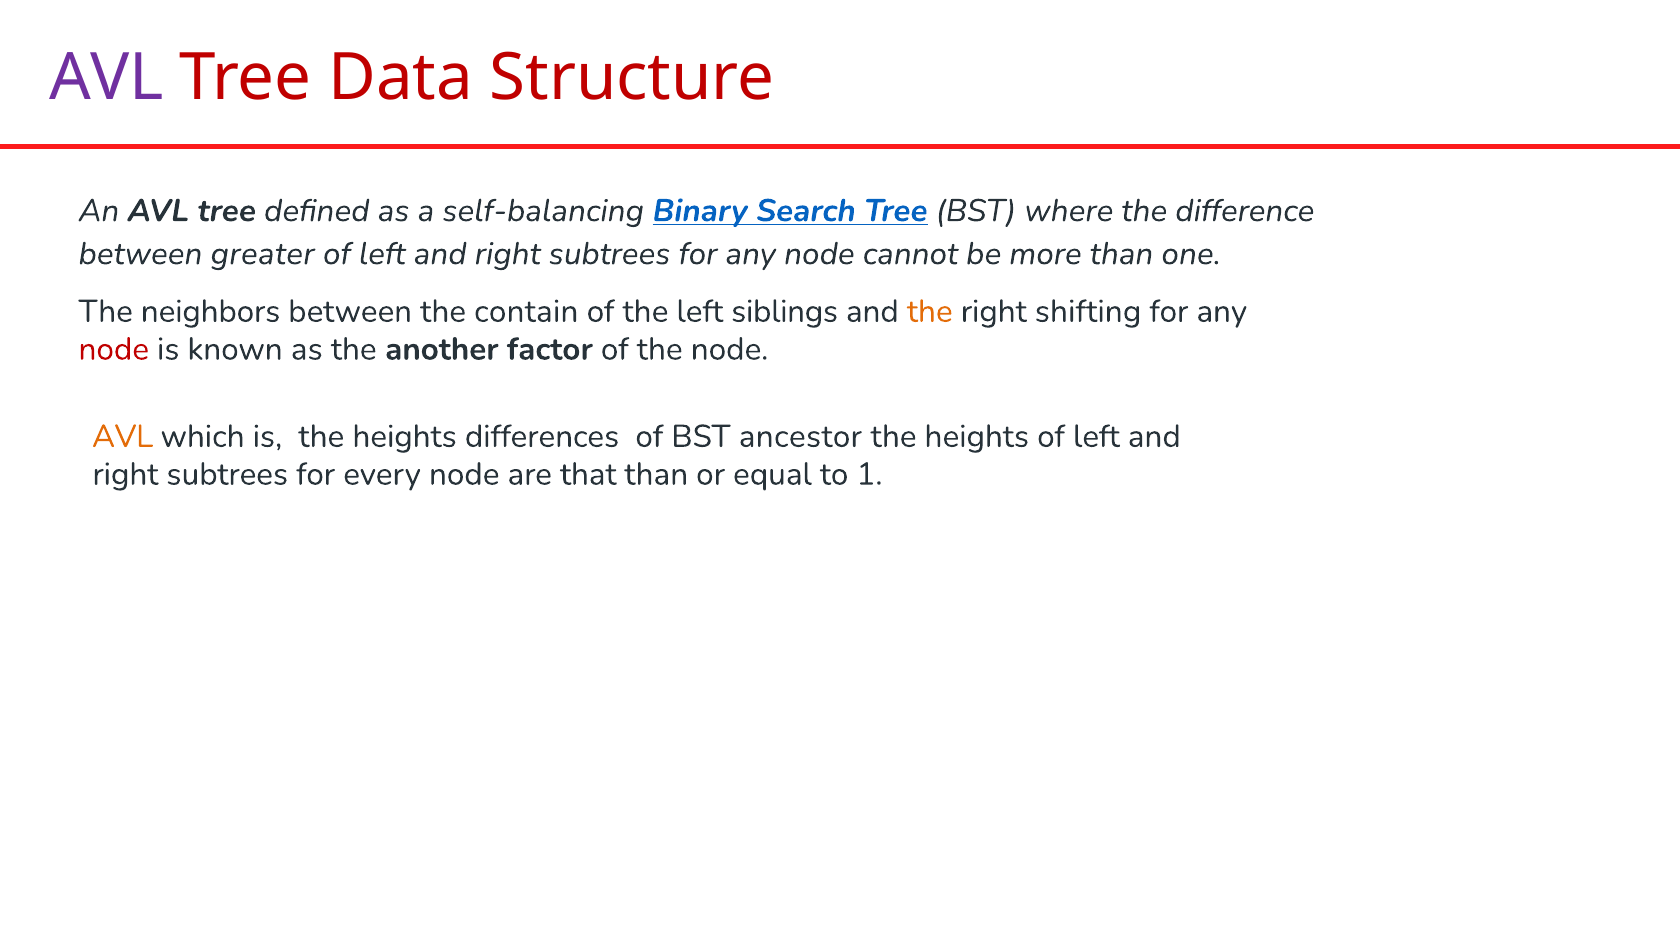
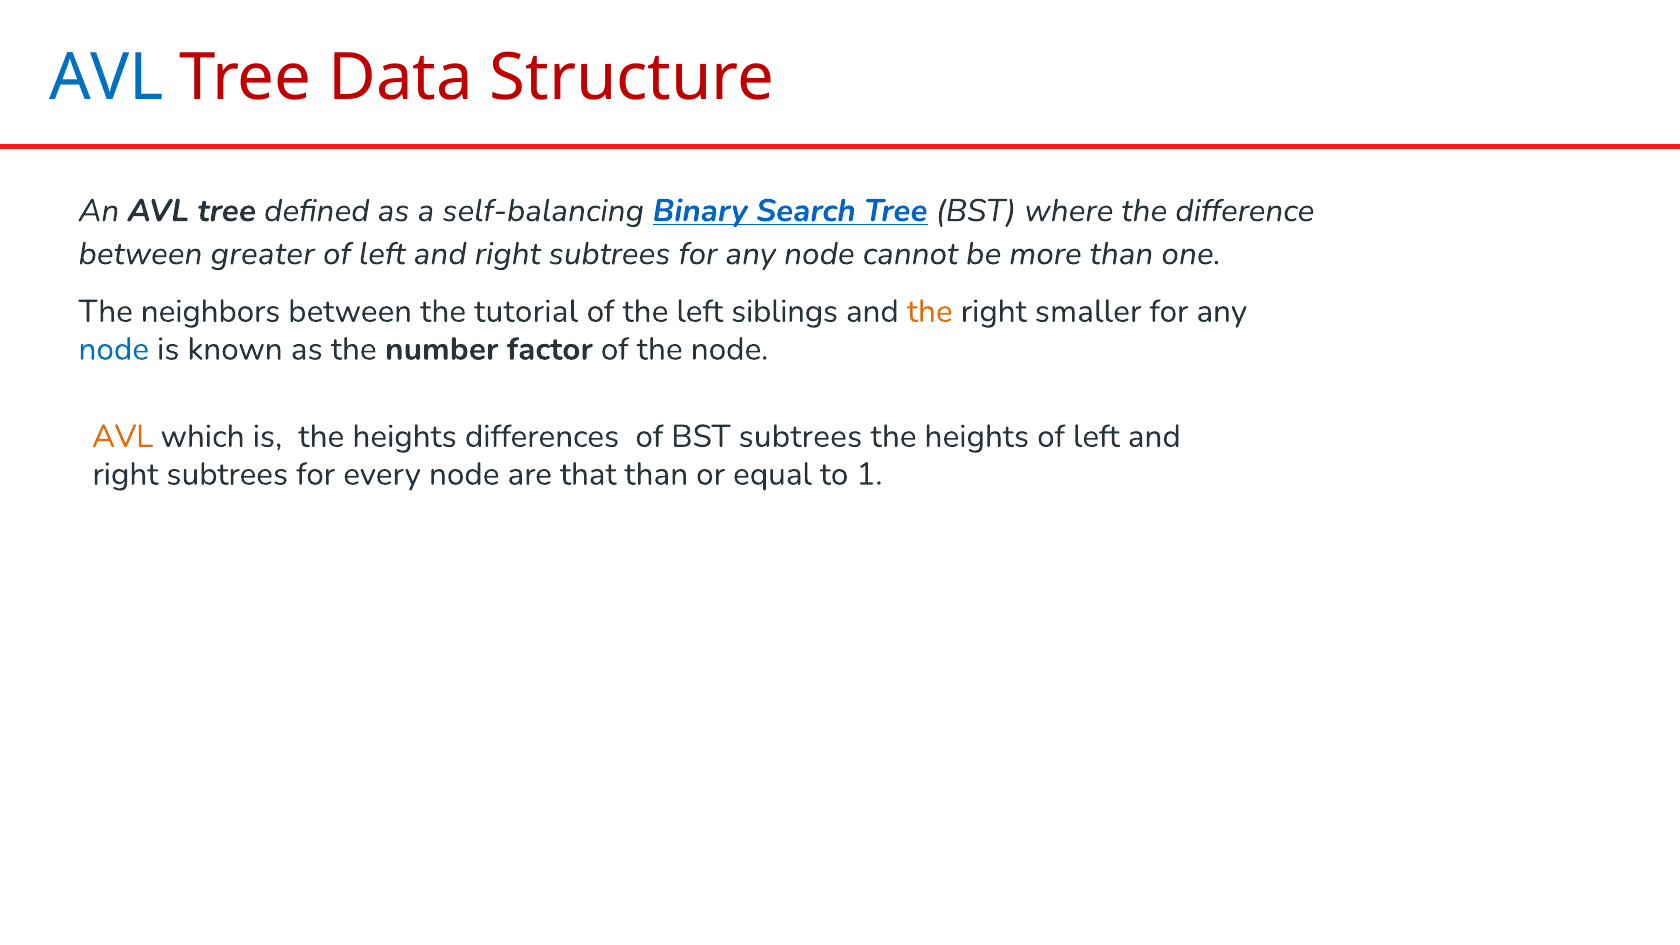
AVL at (106, 78) colour: purple -> blue
contain: contain -> tutorial
shifting: shifting -> smaller
node at (114, 349) colour: red -> blue
another: another -> number
BST ancestor: ancestor -> subtrees
